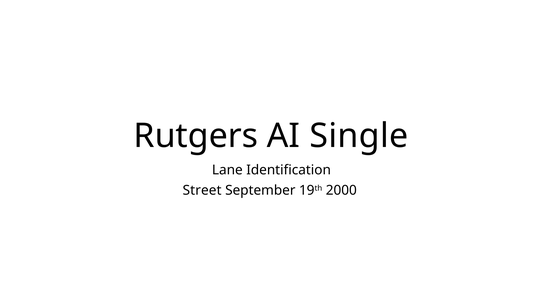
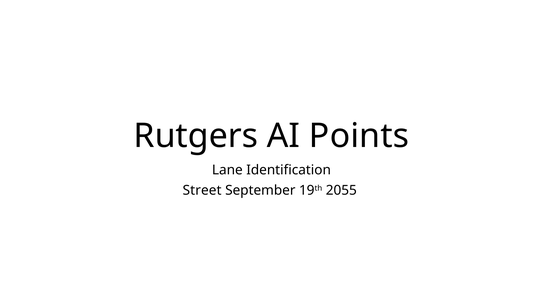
Single: Single -> Points
2000: 2000 -> 2055
